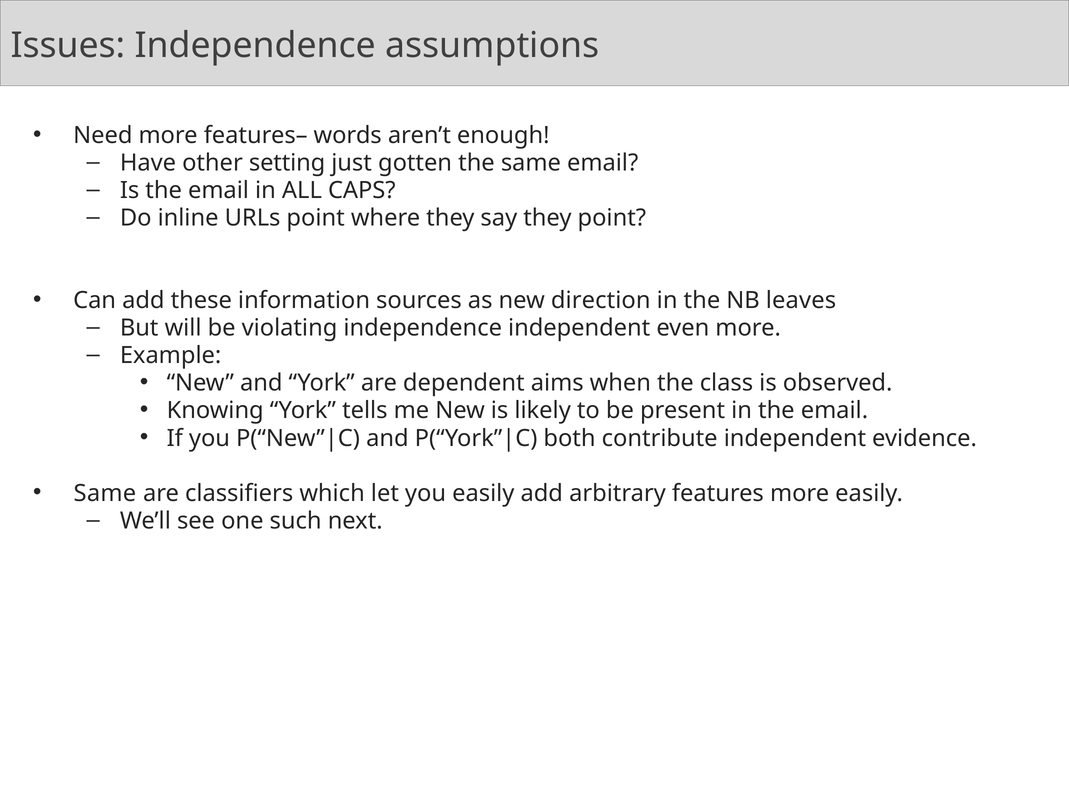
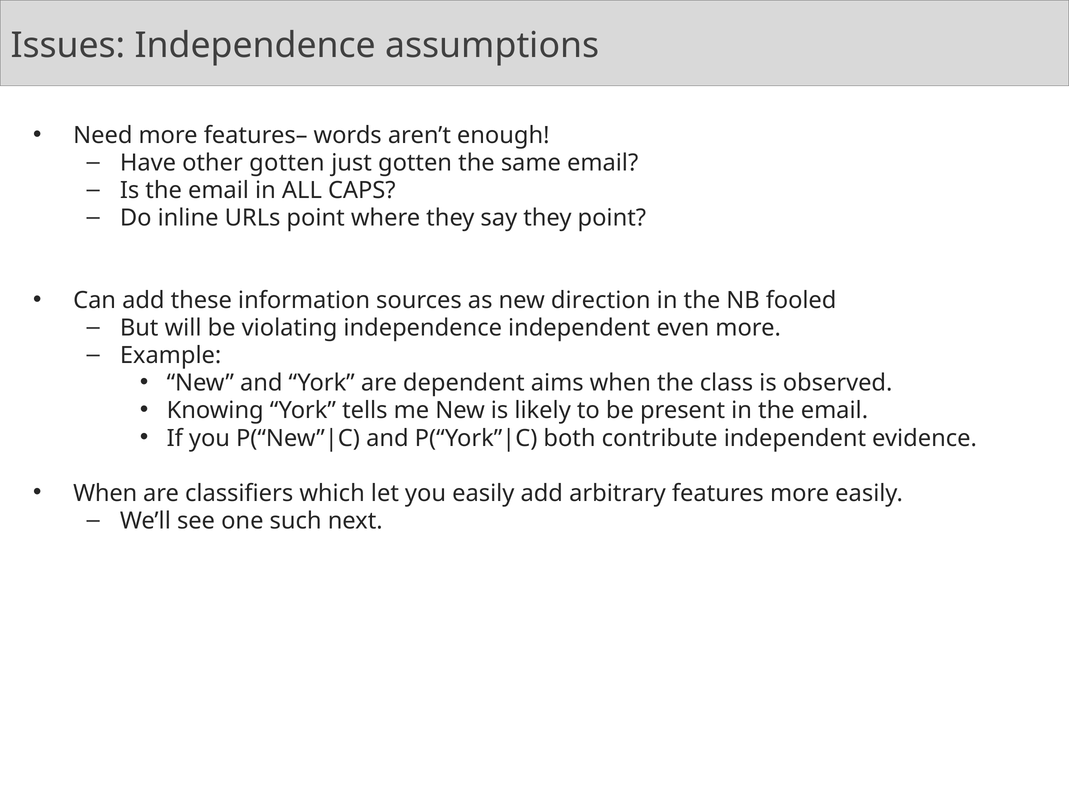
other setting: setting -> gotten
leaves: leaves -> fooled
Same at (105, 493): Same -> When
